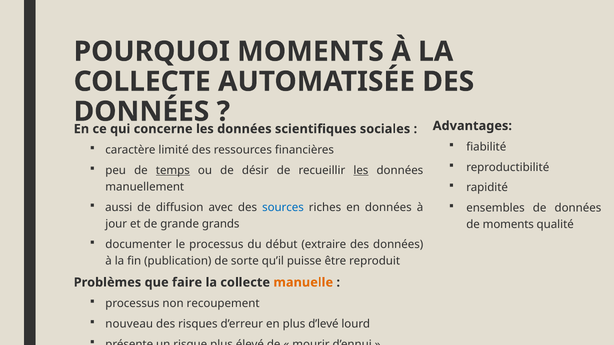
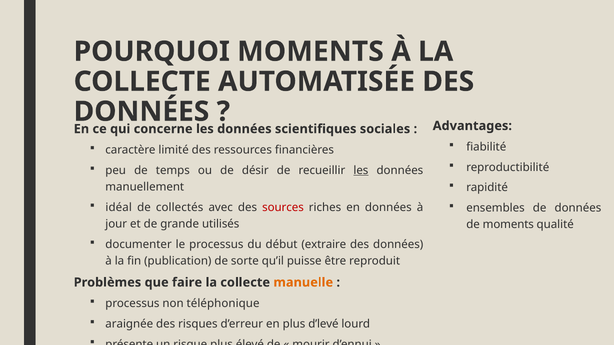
temps underline: present -> none
aussi: aussi -> idéal
diffusion: diffusion -> collectés
sources colour: blue -> red
grands: grands -> utilisés
recoupement: recoupement -> téléphonique
nouveau: nouveau -> araignée
